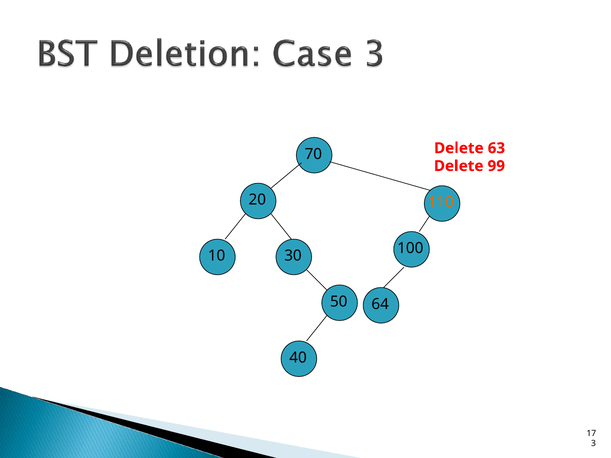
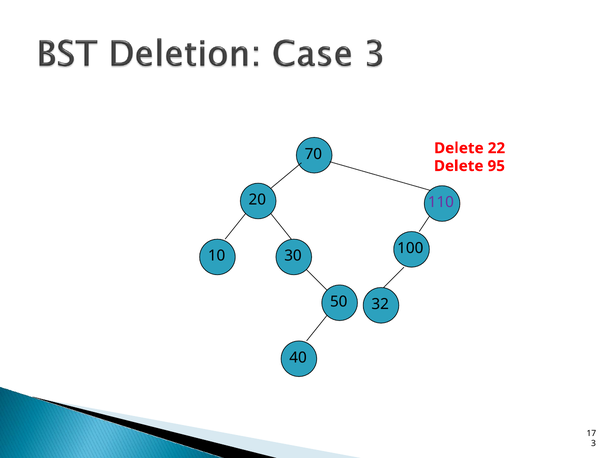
63: 63 -> 22
99: 99 -> 95
110 colour: orange -> purple
64: 64 -> 32
